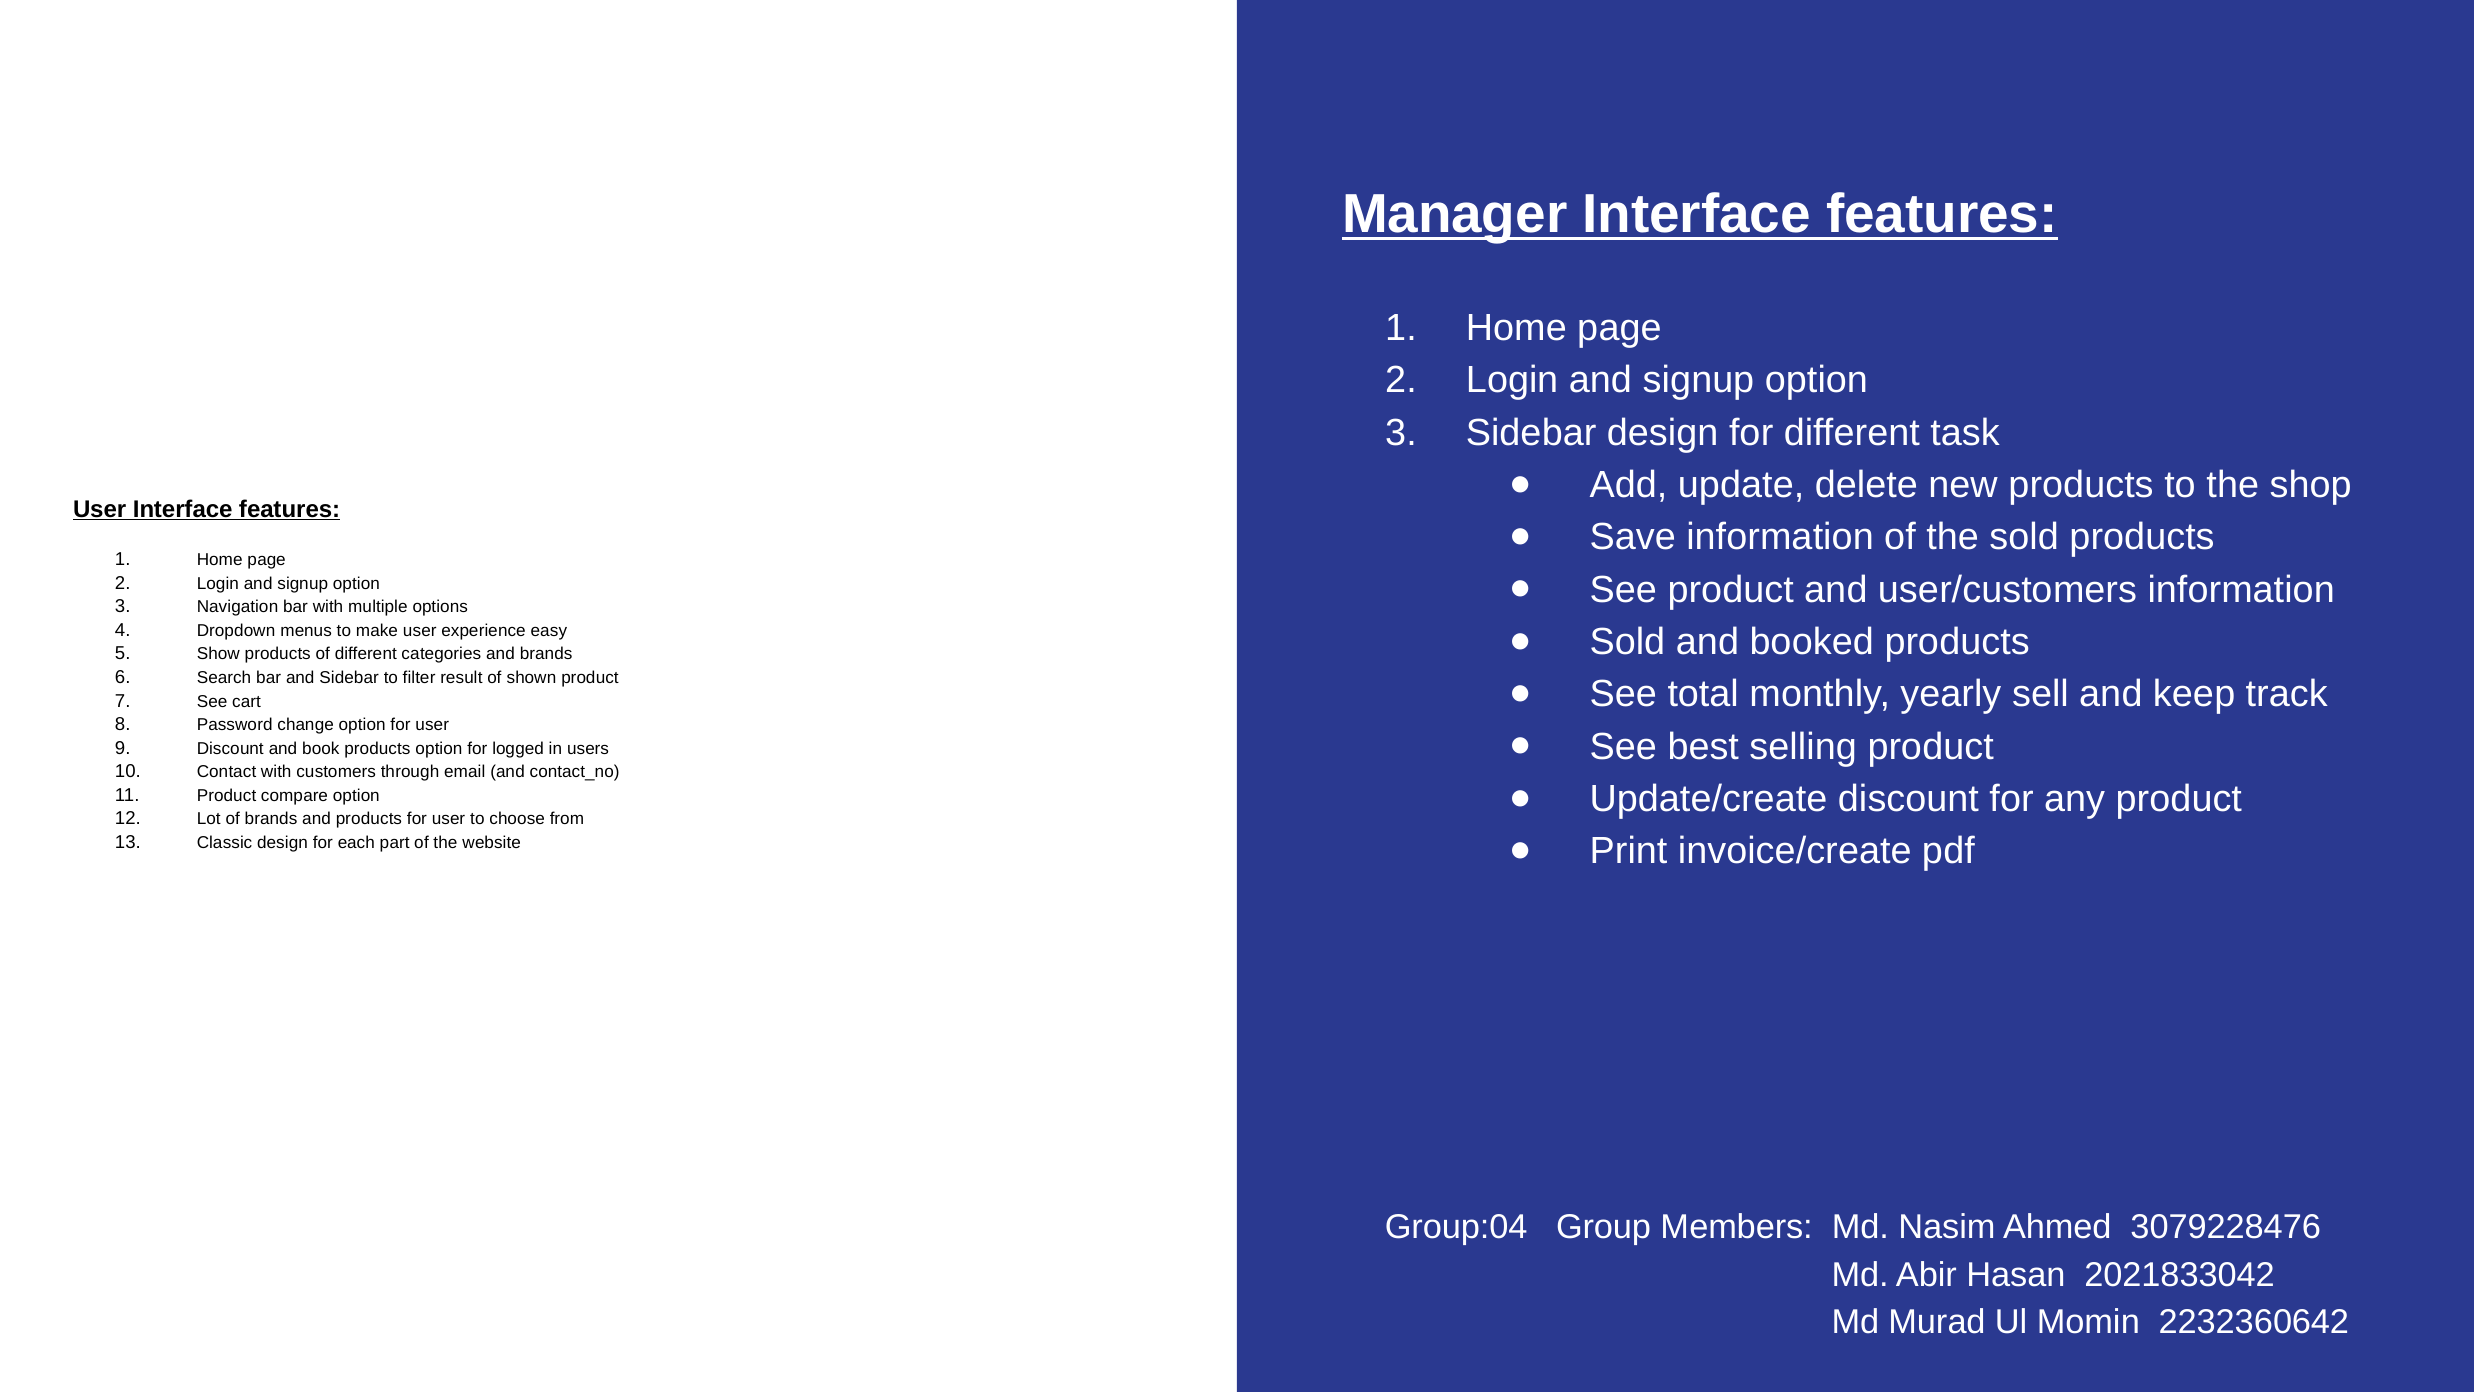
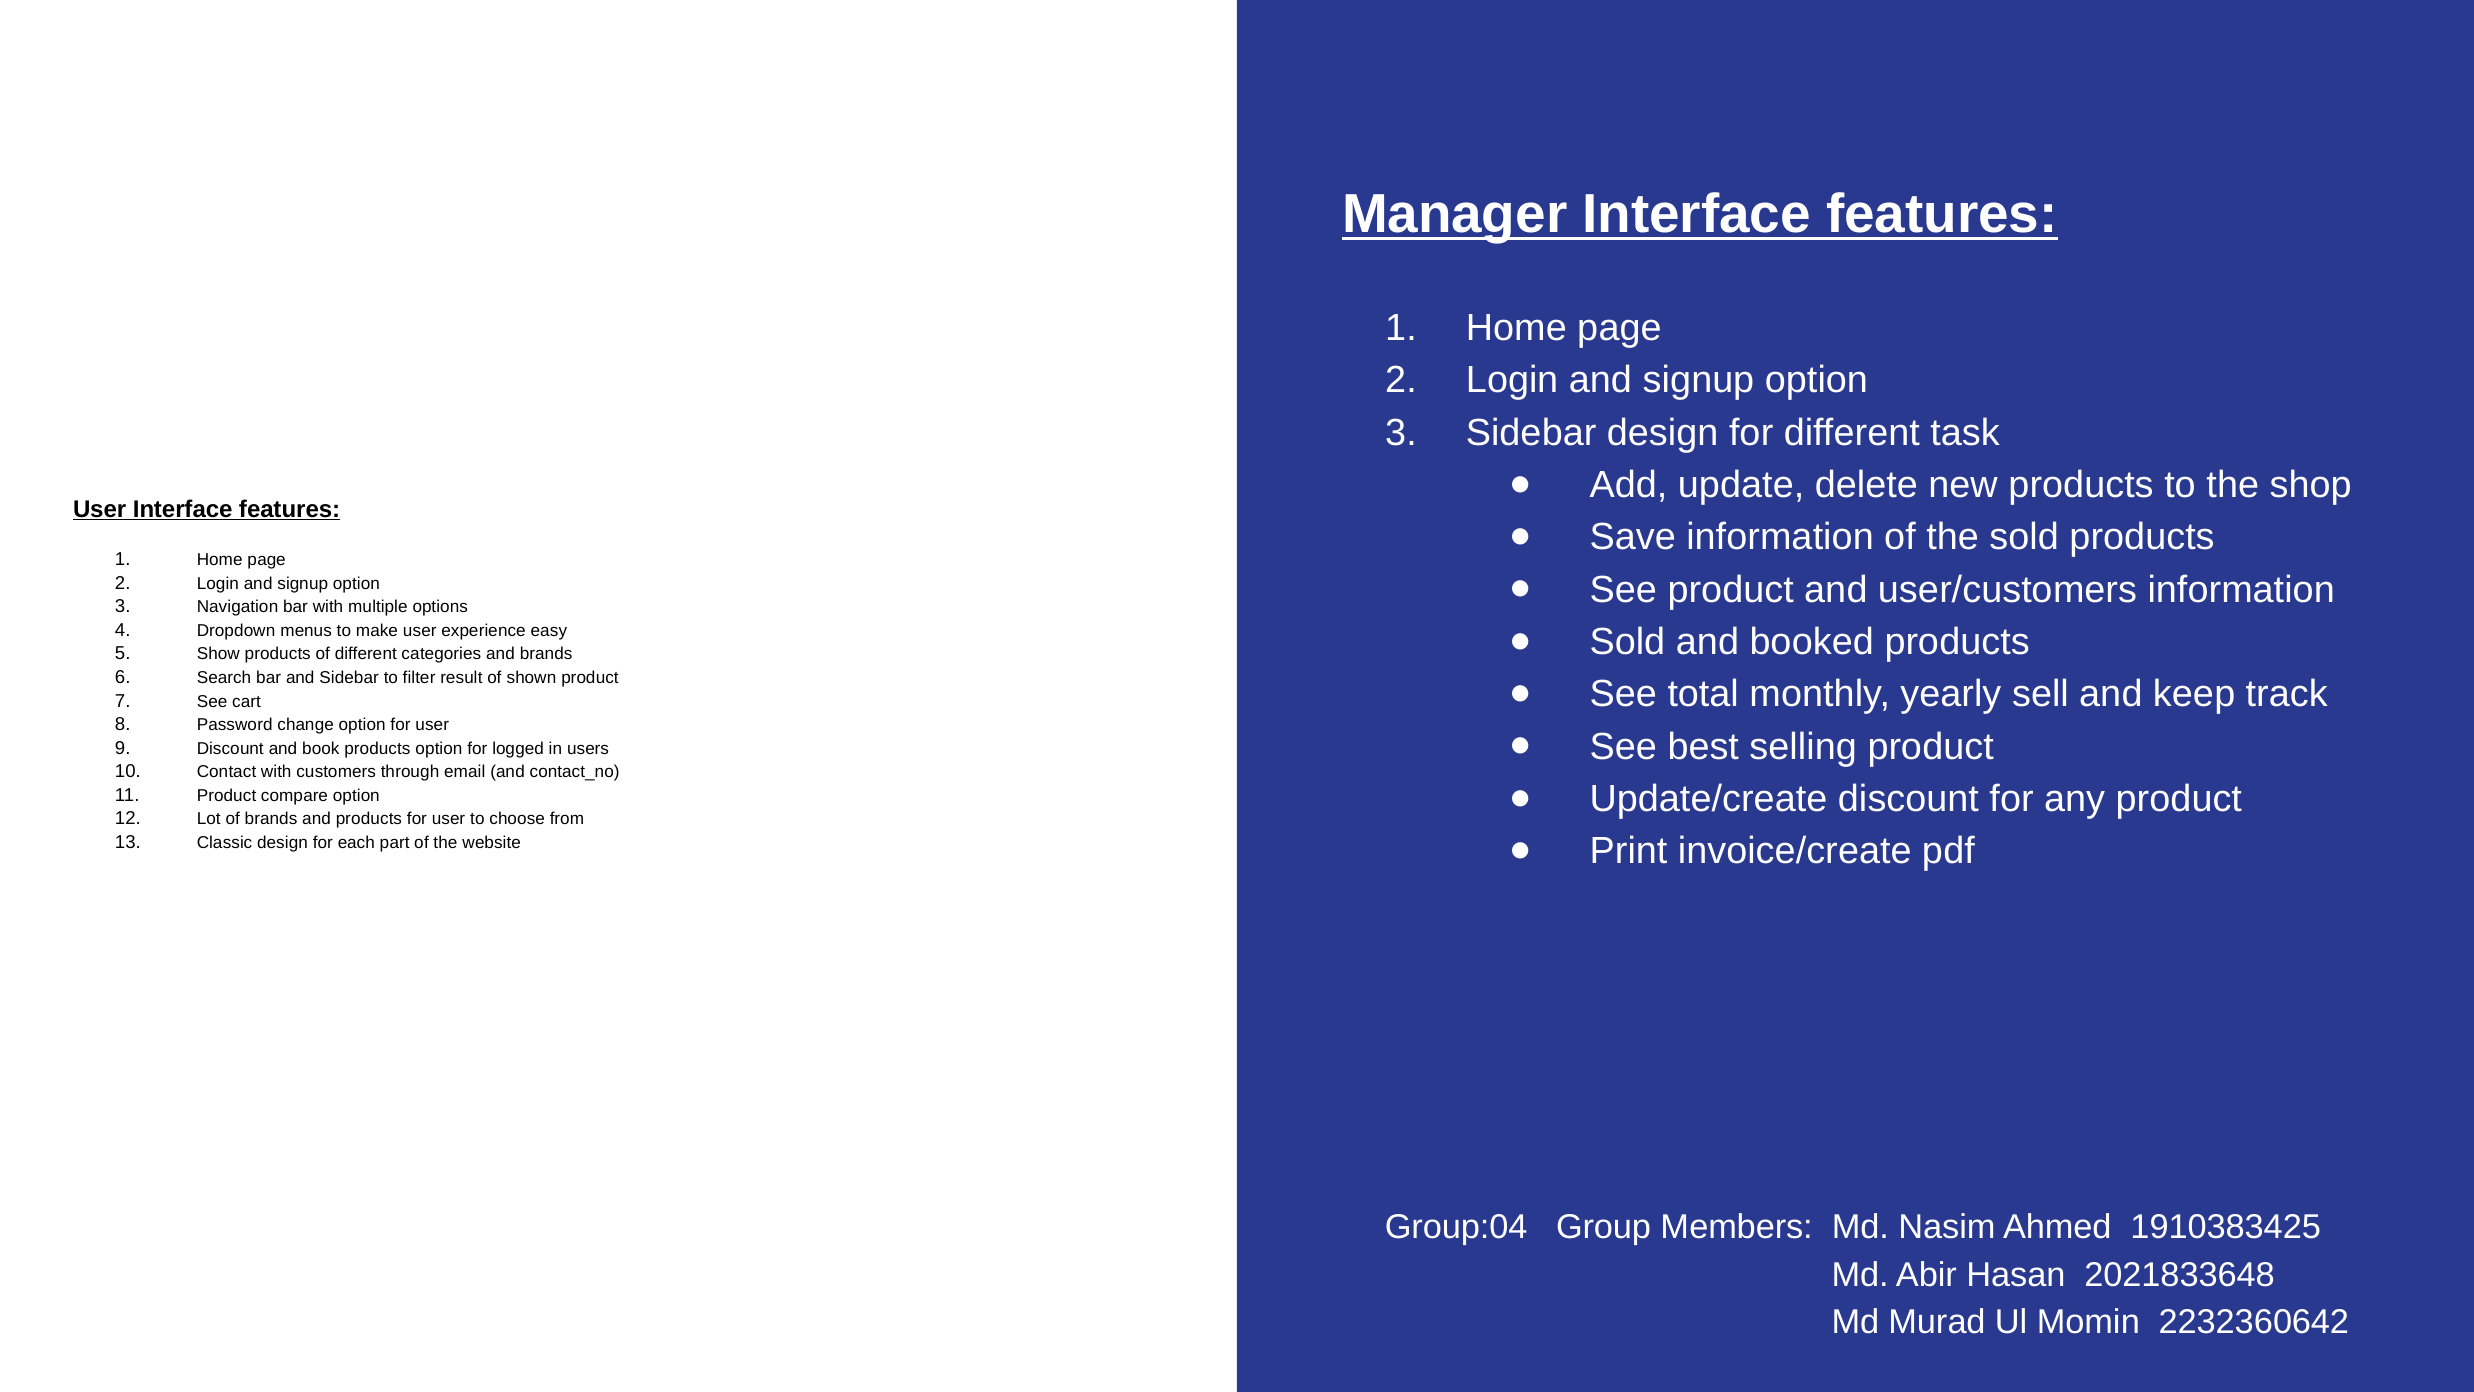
3079228476: 3079228476 -> 1910383425
2021833042: 2021833042 -> 2021833648
